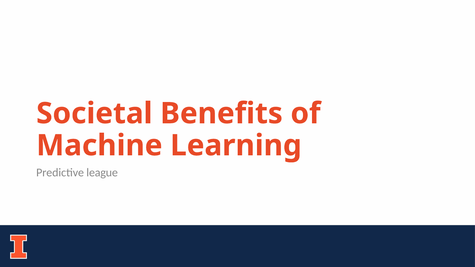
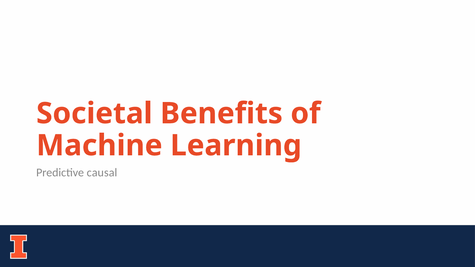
league: league -> causal
